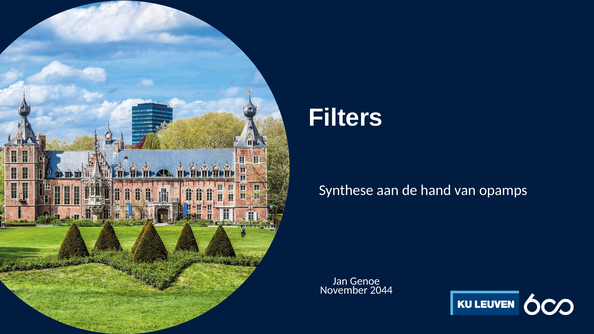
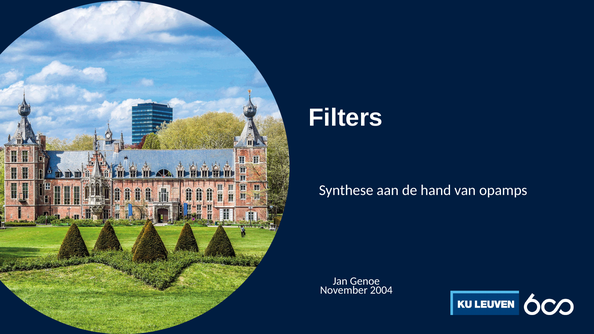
2044: 2044 -> 2004
